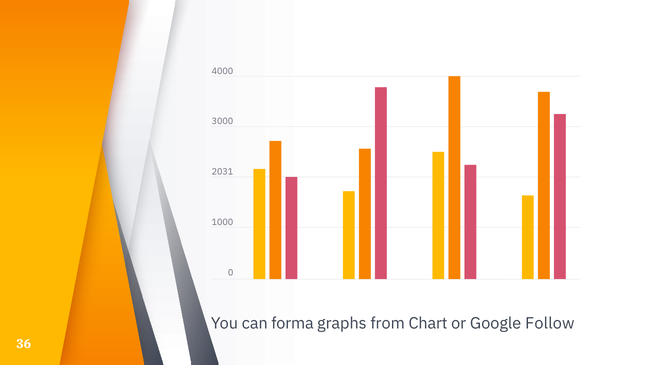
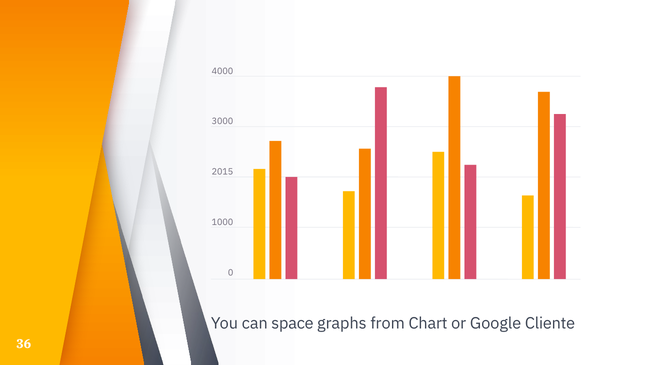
2031: 2031 -> 2015
forma: forma -> space
Follow: Follow -> Cliente
